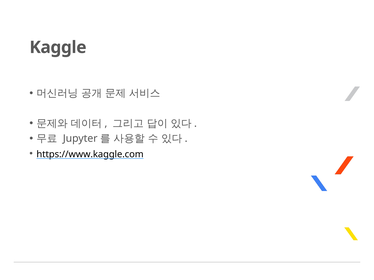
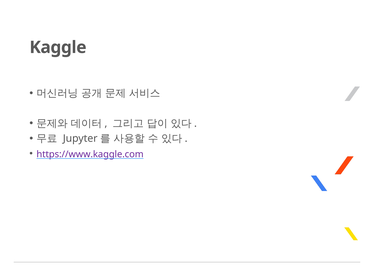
https://www.kaggle.com colour: black -> purple
